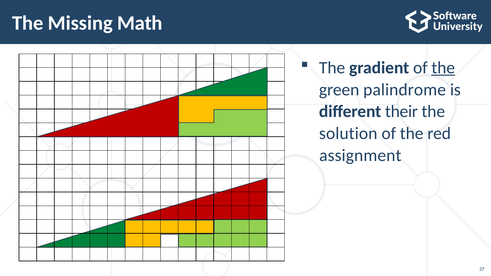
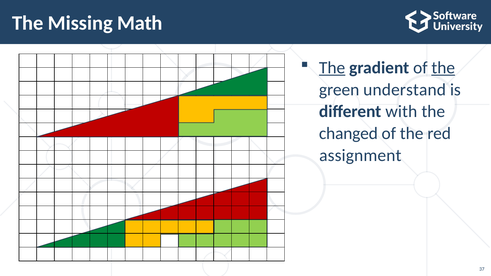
The at (332, 68) underline: none -> present
palindrome: palindrome -> understand
their: their -> with
solution: solution -> changed
